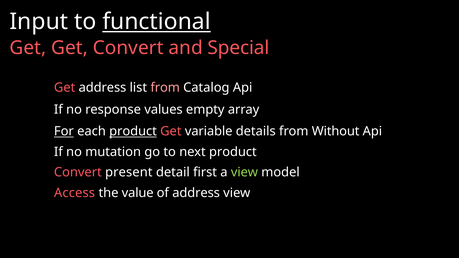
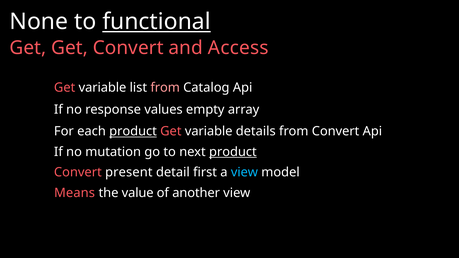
Input: Input -> None
Special: Special -> Access
address at (102, 88): address -> variable
For underline: present -> none
from Without: Without -> Convert
product at (233, 152) underline: none -> present
view at (244, 172) colour: light green -> light blue
Access: Access -> Means
of address: address -> another
